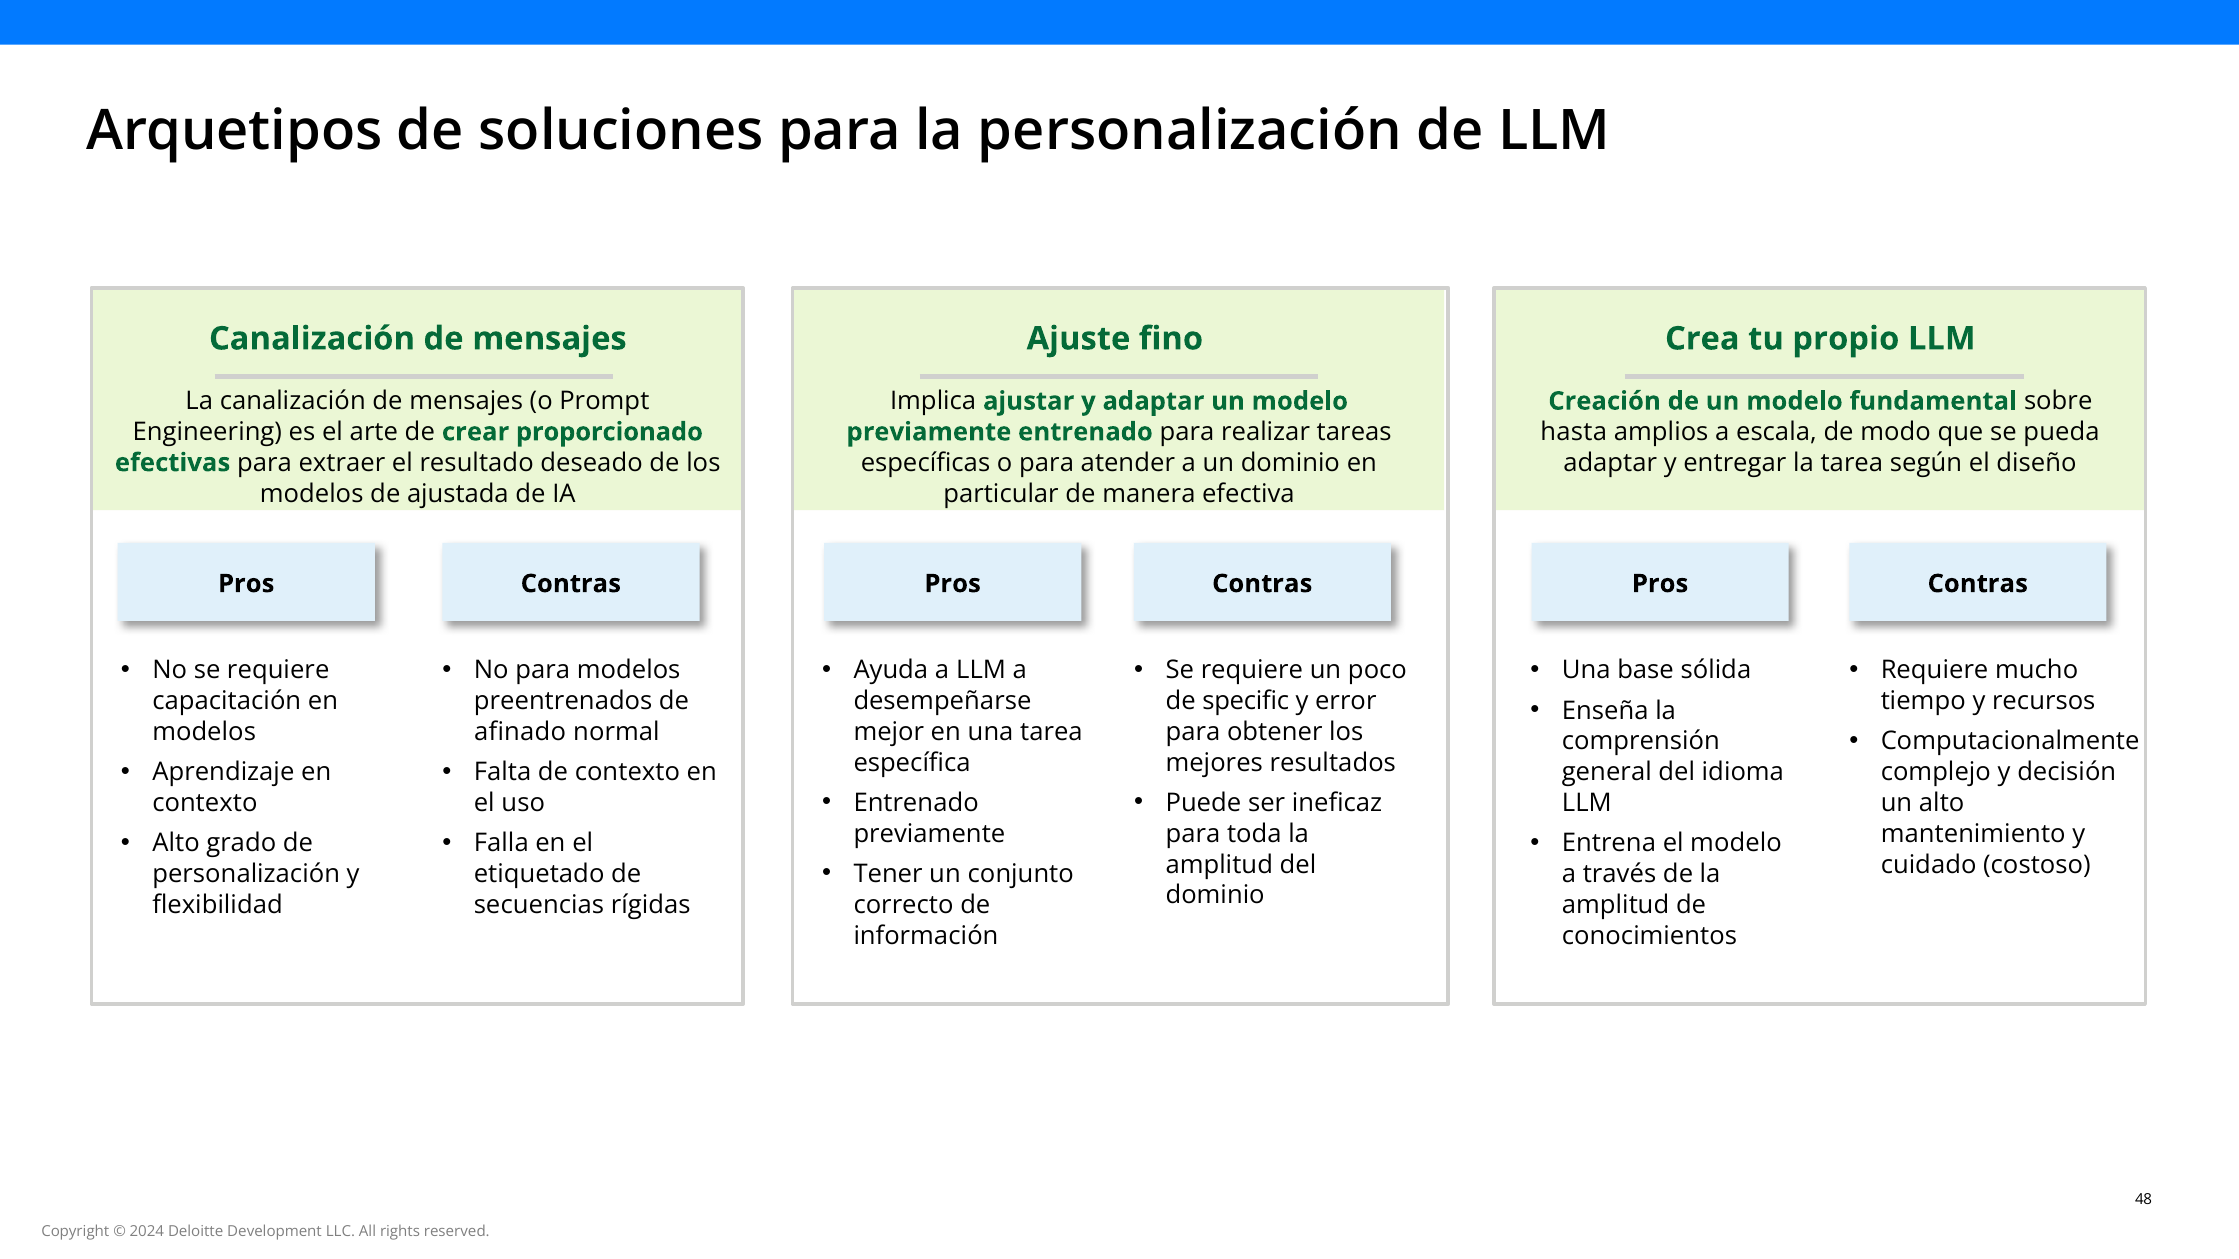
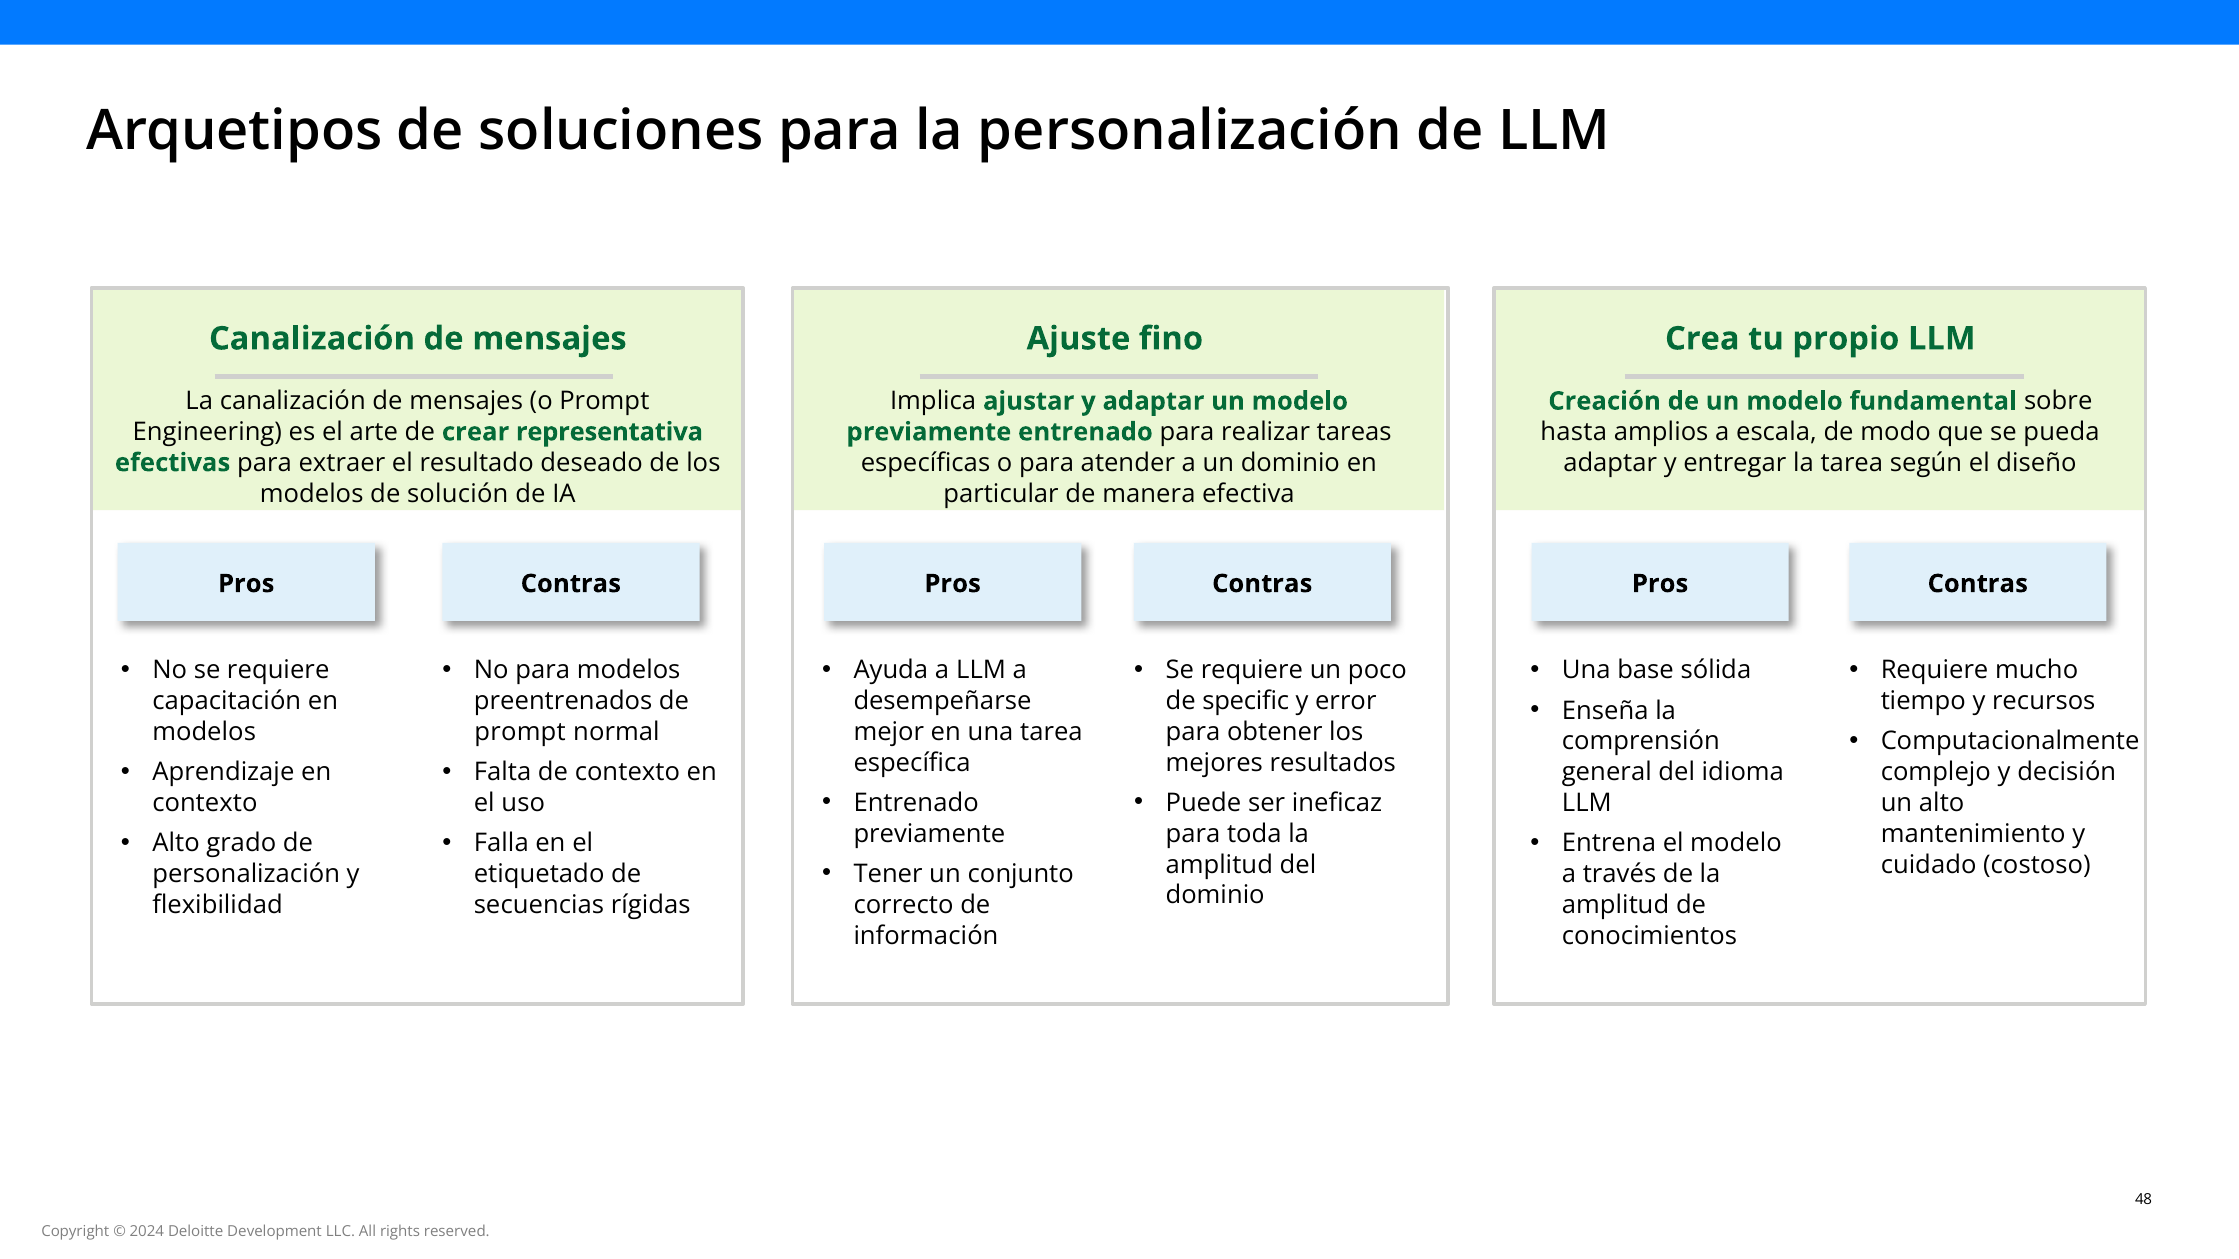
proporcionado: proporcionado -> representativa
ajustada: ajustada -> solución
afinado at (520, 732): afinado -> prompt
